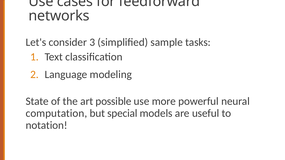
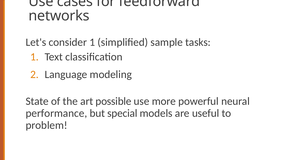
consider 3: 3 -> 1
computation: computation -> performance
notation: notation -> problem
